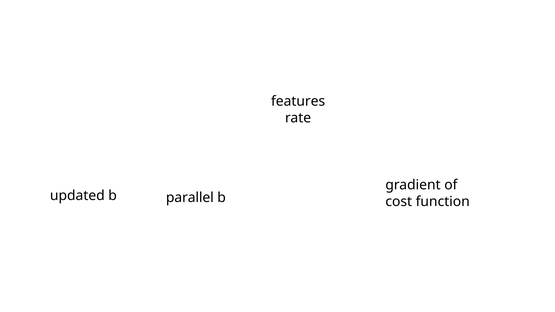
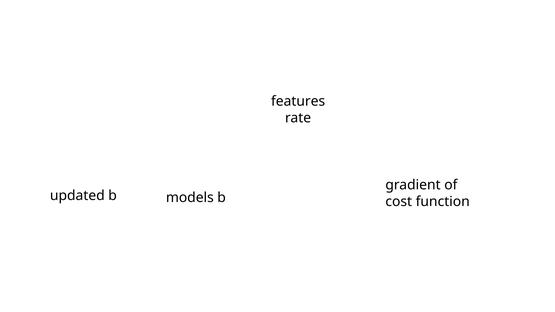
parallel: parallel -> models
